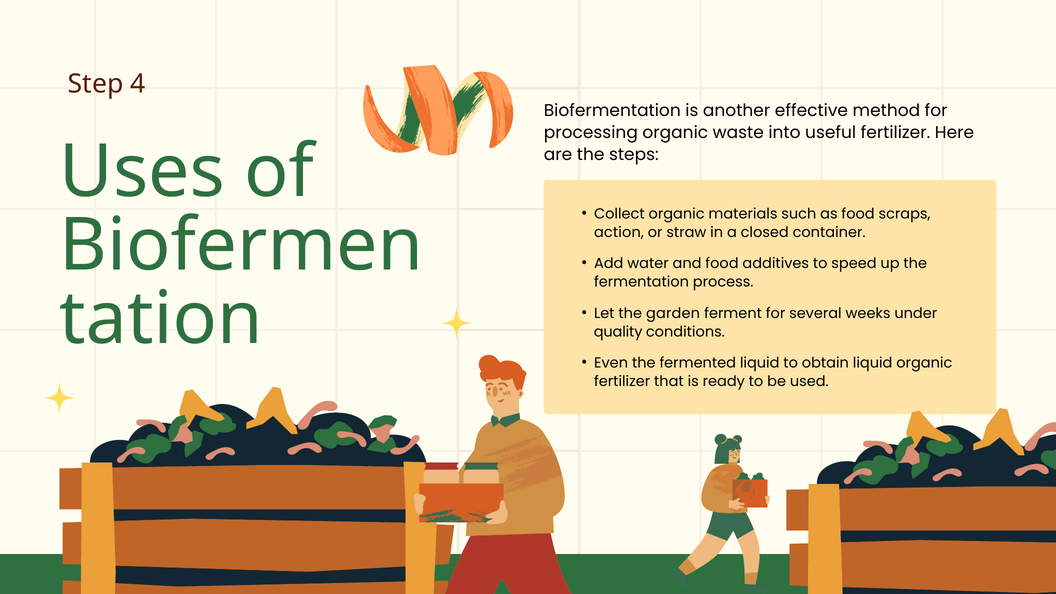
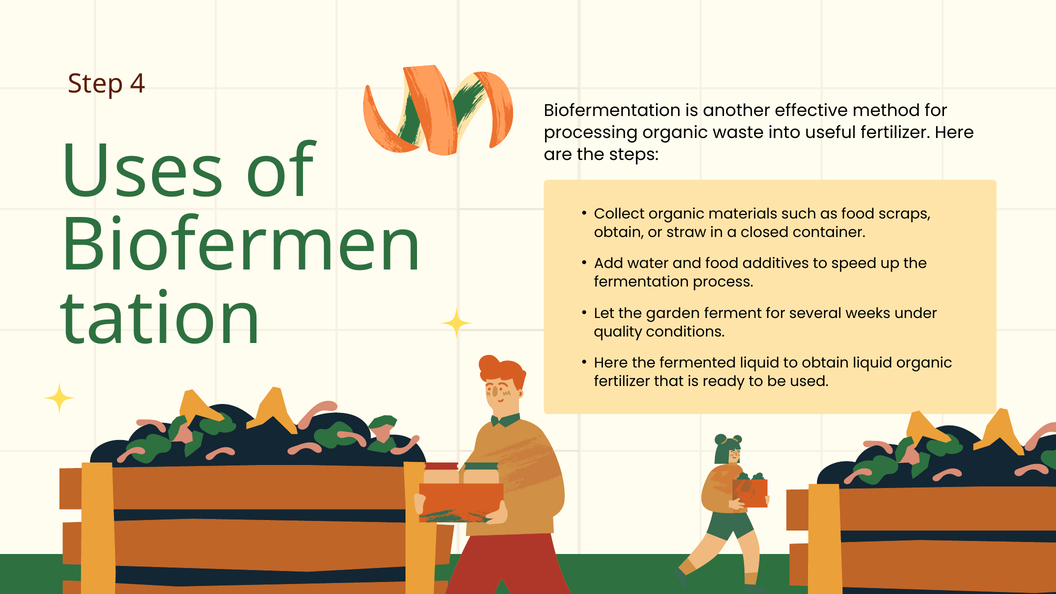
action at (619, 232): action -> obtain
Even at (611, 363): Even -> Here
